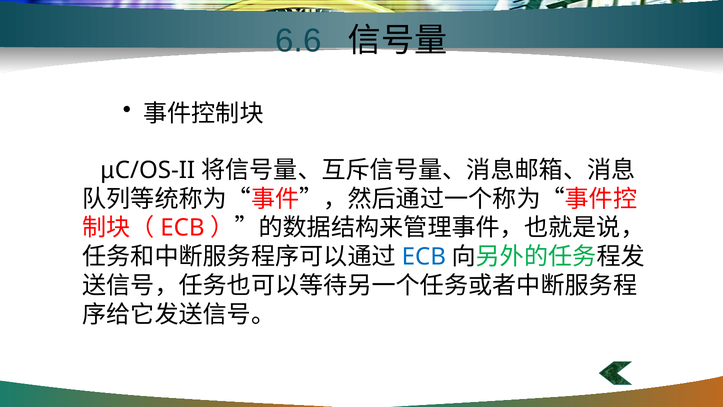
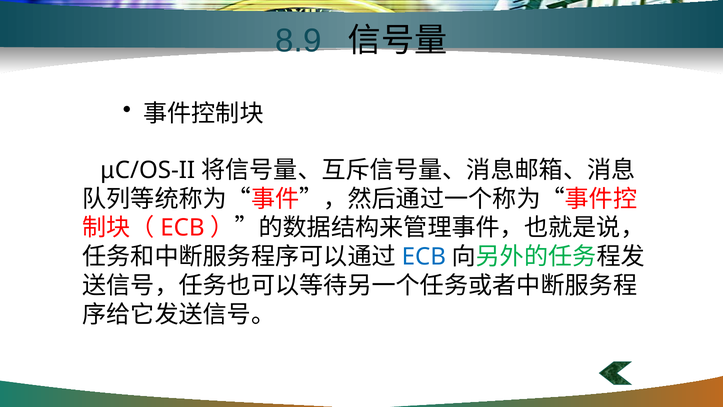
6.6: 6.6 -> 8.9
